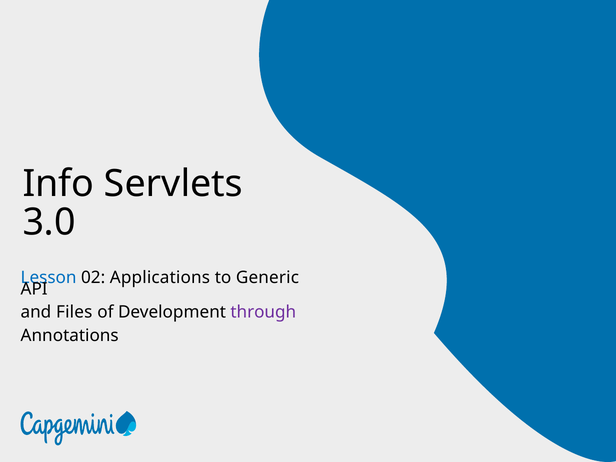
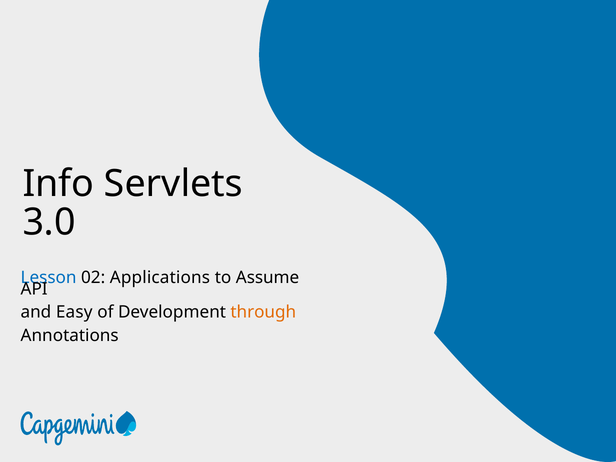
Generic: Generic -> Assume
Files: Files -> Easy
through colour: purple -> orange
